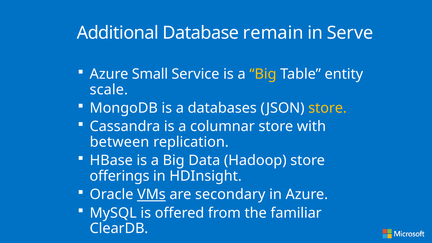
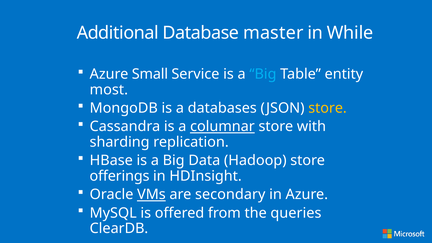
remain: remain -> master
Serve: Serve -> While
Big at (263, 74) colour: yellow -> light blue
scale: scale -> most
columnar underline: none -> present
between: between -> sharding
familiar: familiar -> queries
